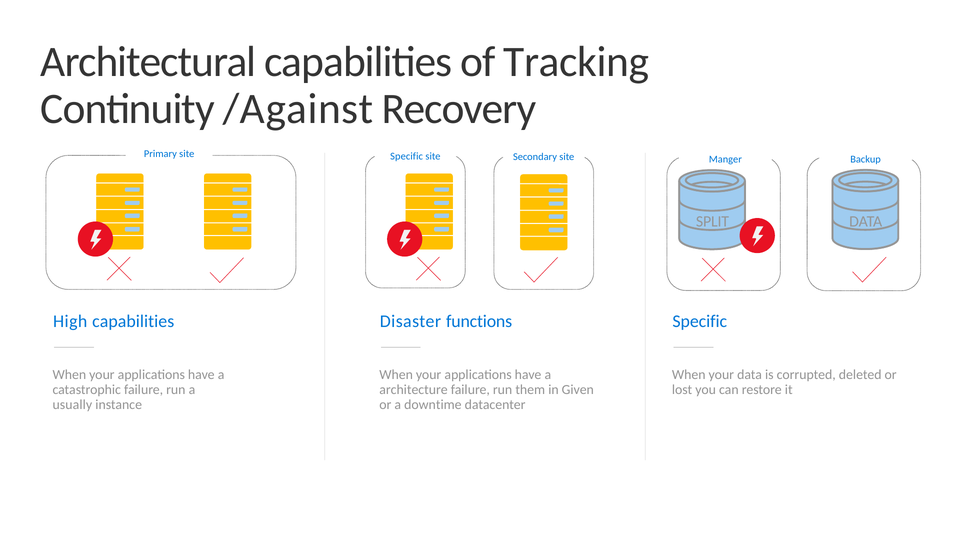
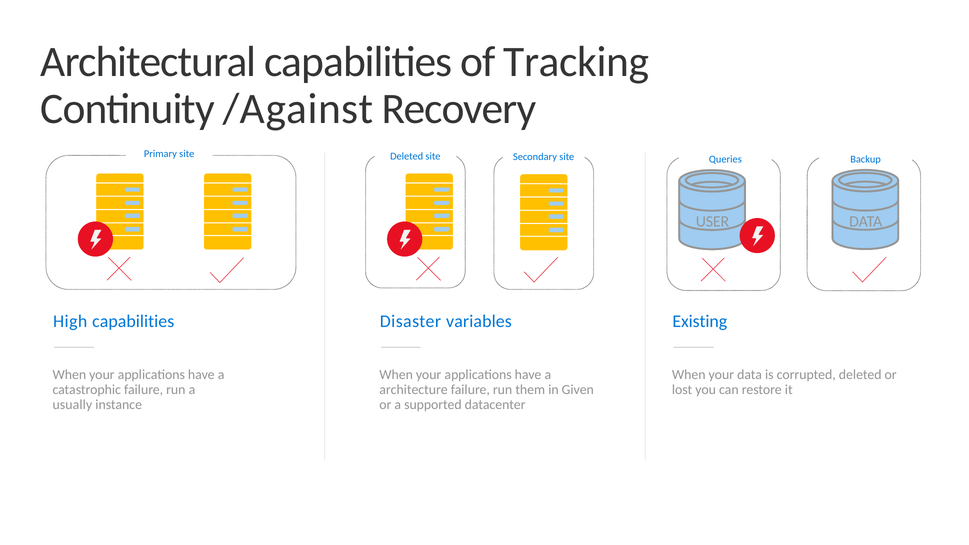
Specific at (407, 156): Specific -> Deleted
Manger: Manger -> Queries
SPLIT: SPLIT -> USER
functions: functions -> variables
Specific at (700, 321): Specific -> Existing
downtime: downtime -> supported
